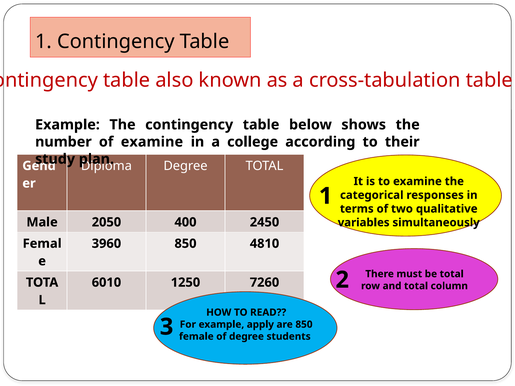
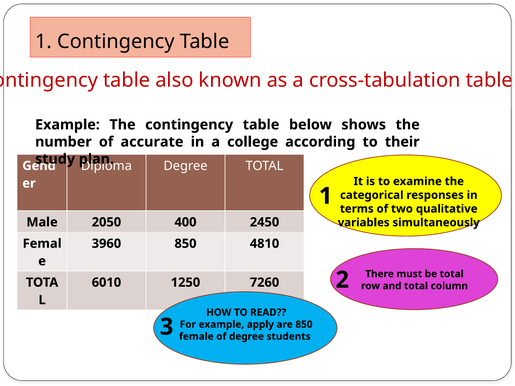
of examine: examine -> accurate
